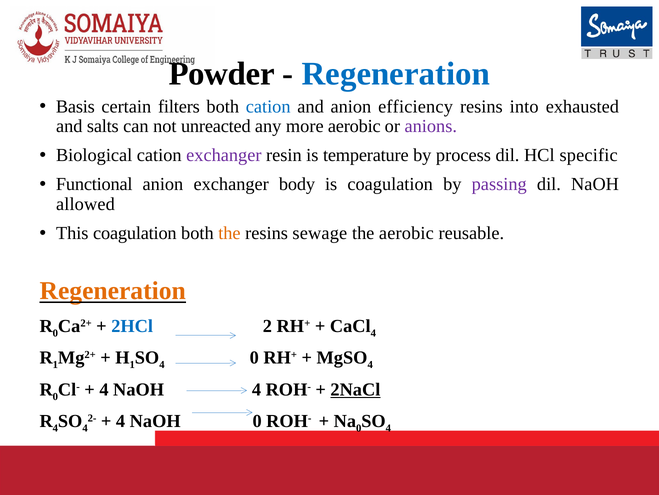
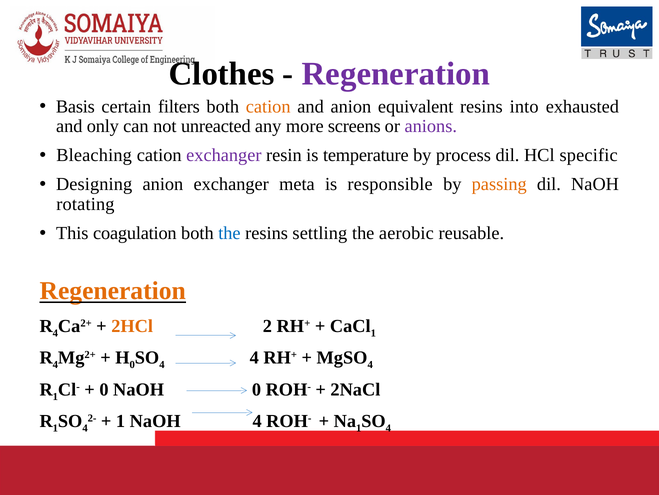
Powder: Powder -> Clothes
Regeneration at (396, 74) colour: blue -> purple
cation at (268, 106) colour: blue -> orange
efficiency: efficiency -> equivalent
salts: salts -> only
more aerobic: aerobic -> screens
Biological: Biological -> Bleaching
Functional: Functional -> Designing
body: body -> meta
is coagulation: coagulation -> responsible
passing colour: purple -> orange
allowed: allowed -> rotating
the at (229, 233) colour: orange -> blue
sewage: sewage -> settling
0 at (55, 333): 0 -> 4
2HCl colour: blue -> orange
4 at (373, 333): 4 -> 1
1 at (55, 364): 1 -> 4
1 at (132, 364): 1 -> 0
0 at (254, 357): 0 -> 4
0 at (55, 396): 0 -> 1
4 at (104, 389): 4 -> 0
NaOH 4: 4 -> 0
2NaCl underline: present -> none
4 at (55, 428): 4 -> 1
4 at (121, 421): 4 -> 1
NaOH 0: 0 -> 4
0 at (359, 428): 0 -> 1
